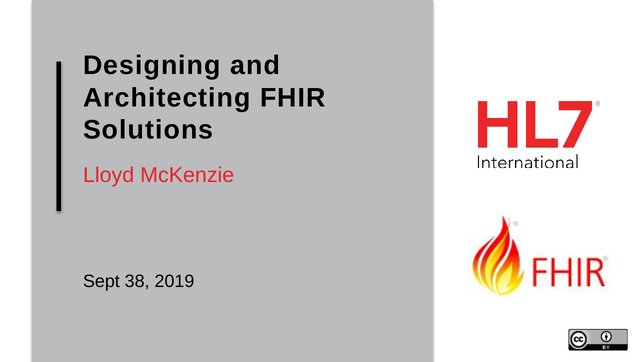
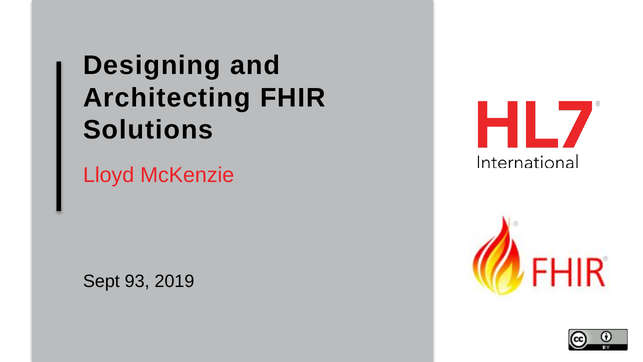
38: 38 -> 93
